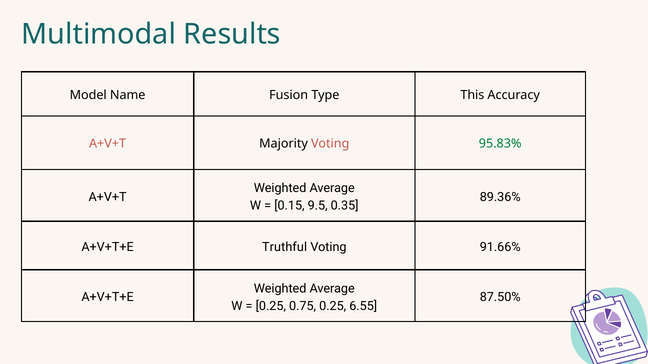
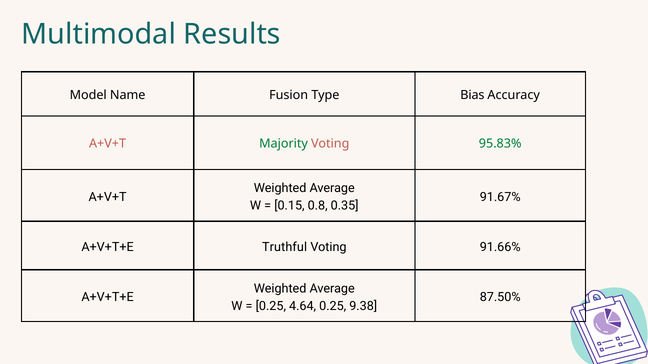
This: This -> Bias
Majority colour: black -> green
89.36%: 89.36% -> 91.67%
9.5: 9.5 -> 0.8
0.75: 0.75 -> 4.64
6.55: 6.55 -> 9.38
